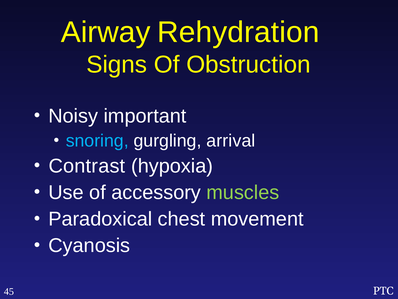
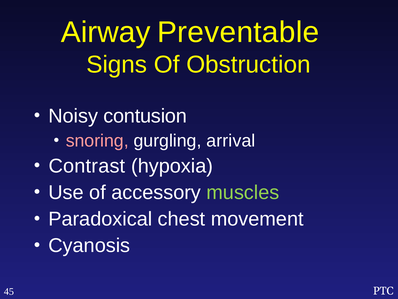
Rehydration: Rehydration -> Preventable
important: important -> contusion
snoring colour: light blue -> pink
